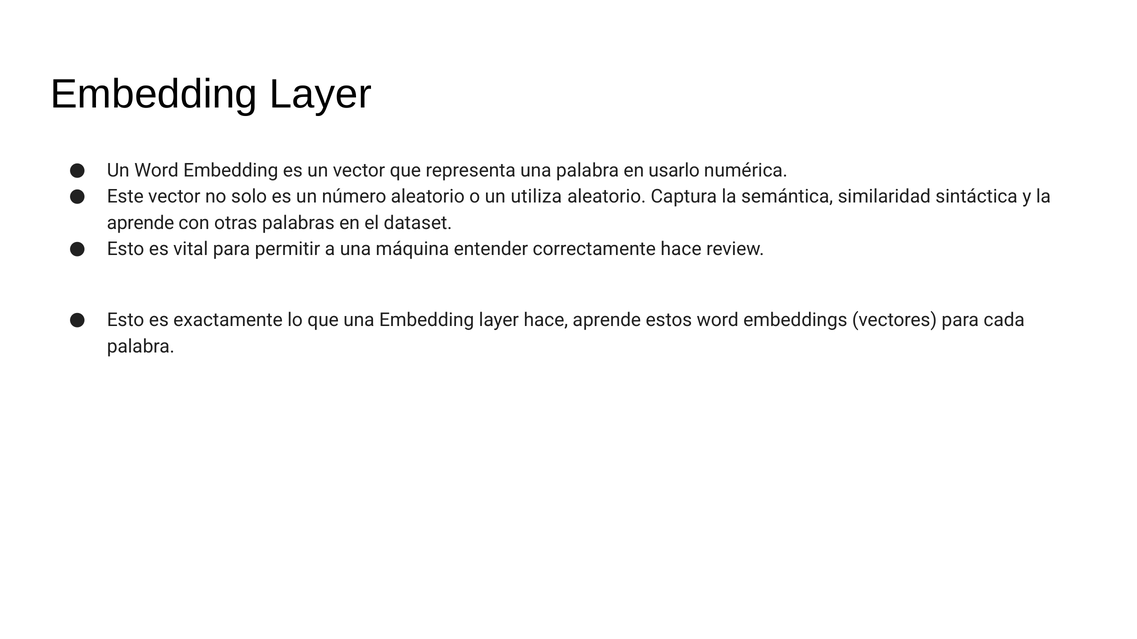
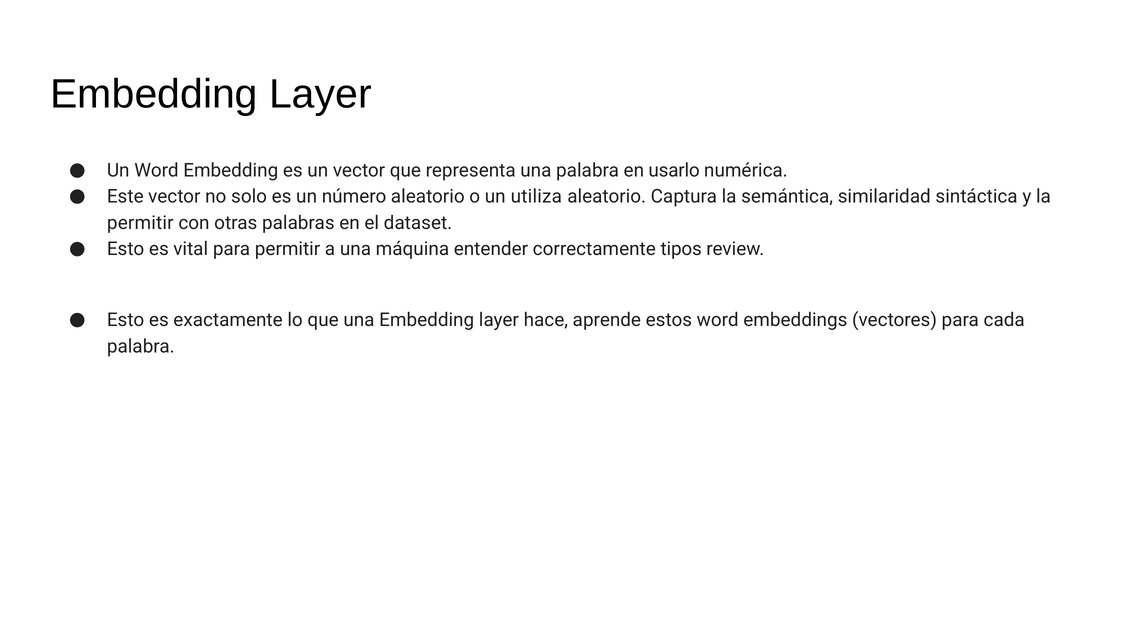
aprende at (140, 223): aprende -> permitir
correctamente hace: hace -> tipos
